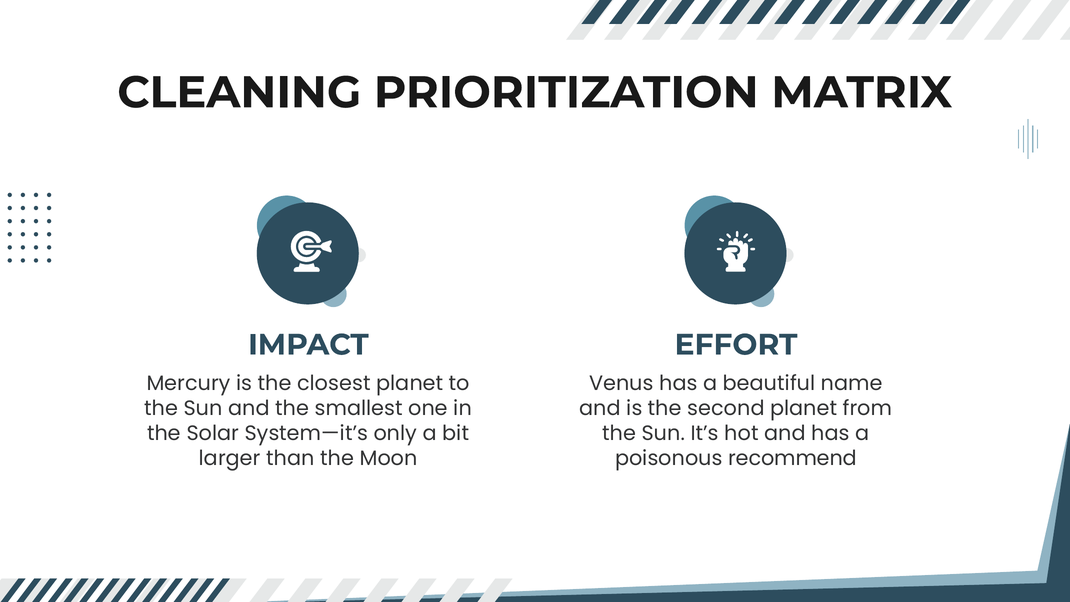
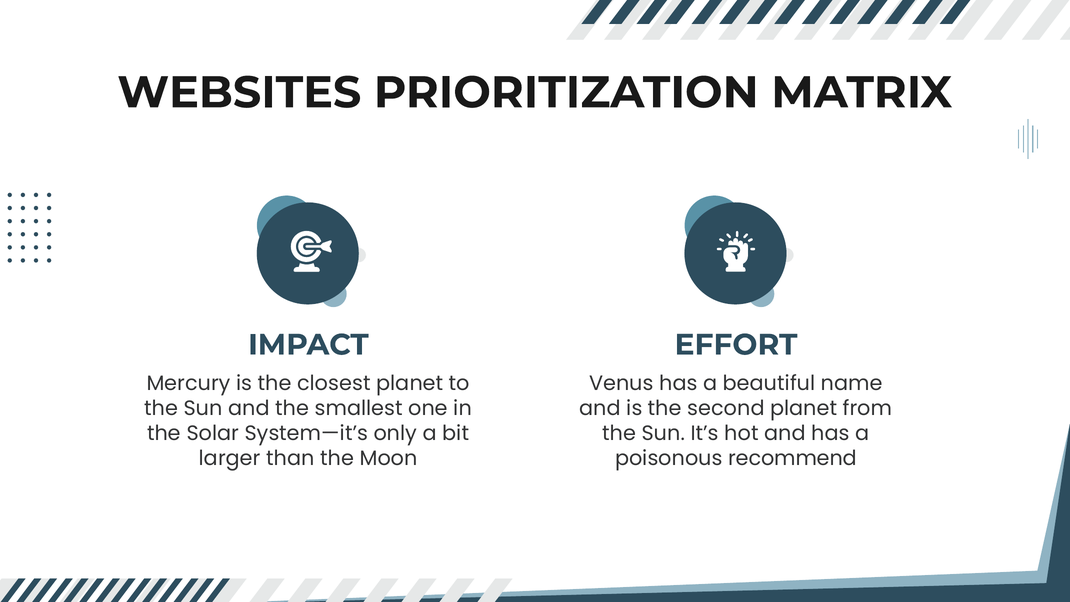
CLEANING: CLEANING -> WEBSITES
